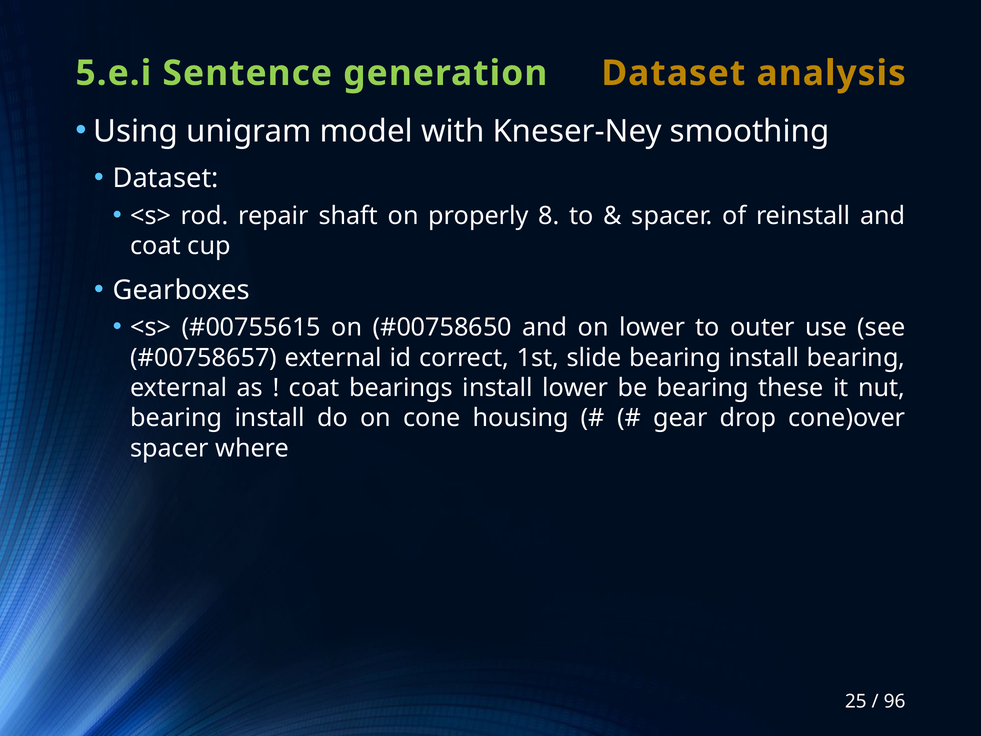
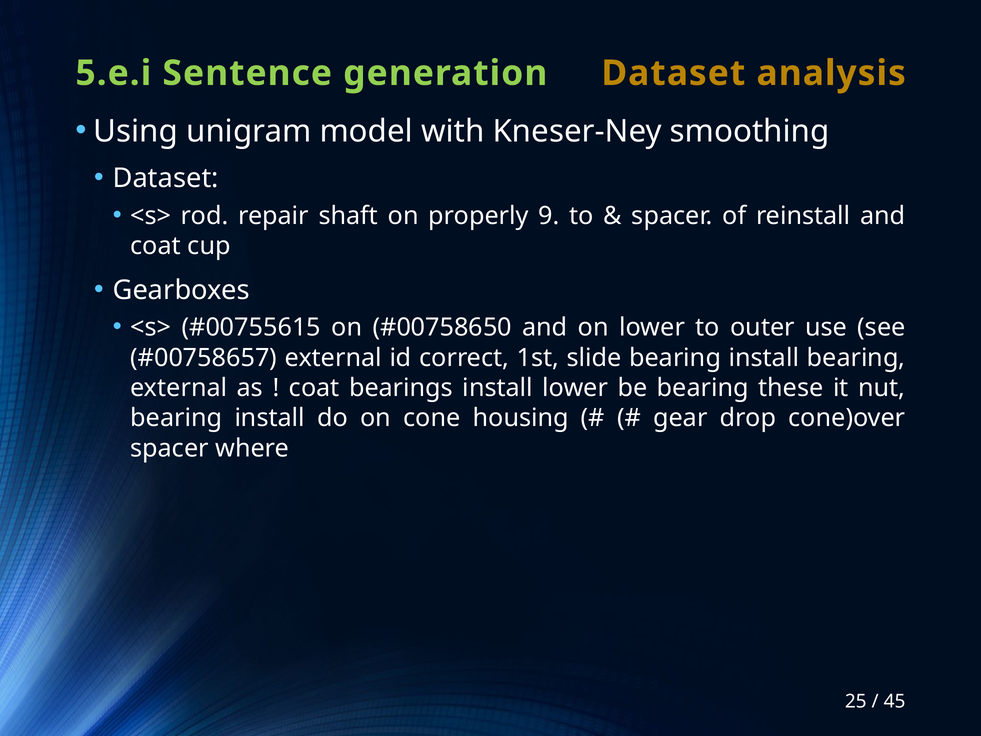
8: 8 -> 9
96: 96 -> 45
